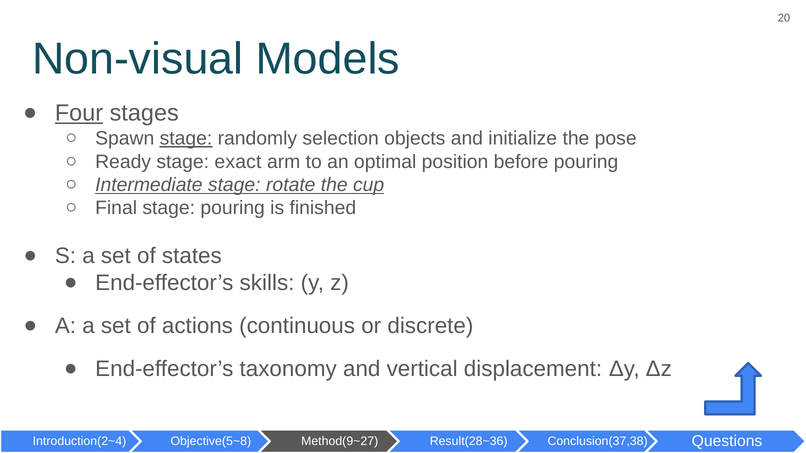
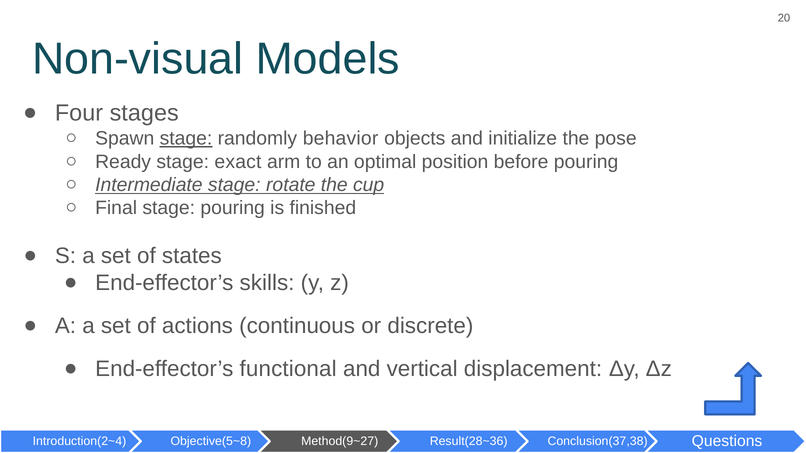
Four underline: present -> none
selection: selection -> behavior
taxonomy: taxonomy -> functional
